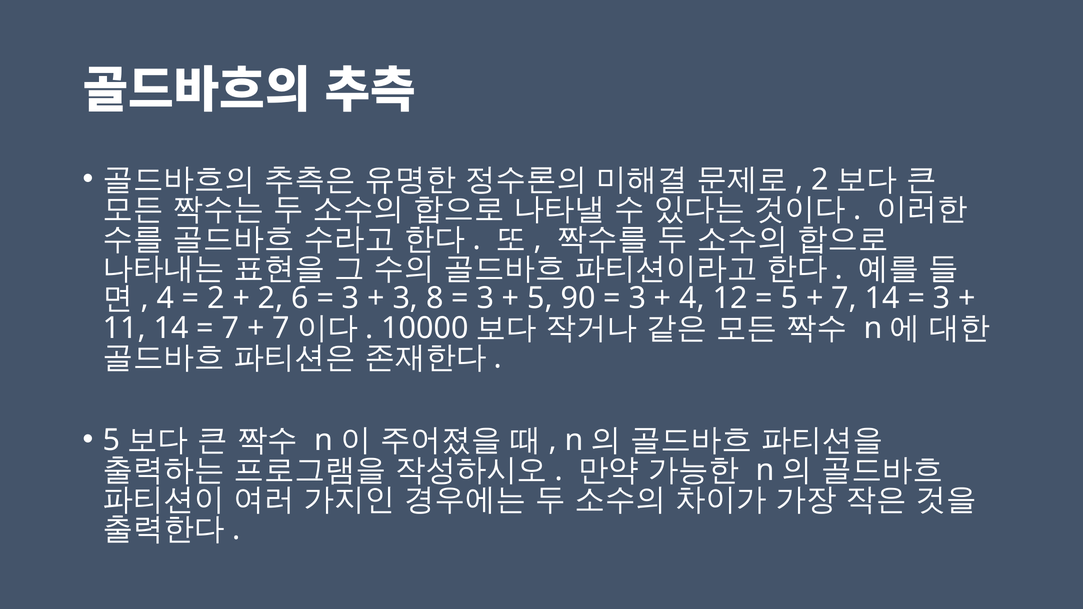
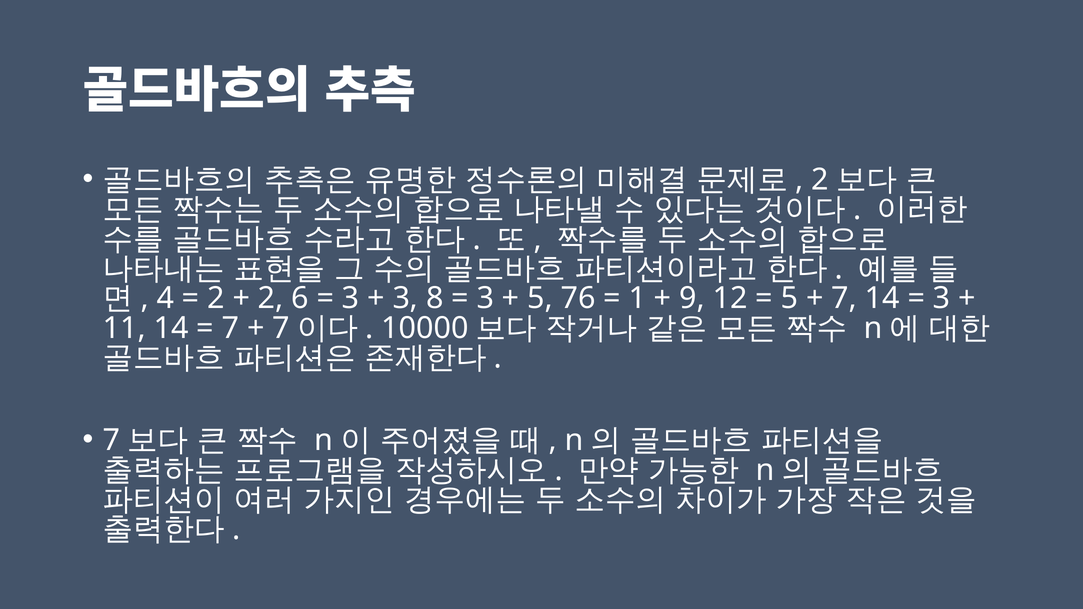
90: 90 -> 76
3 at (637, 298): 3 -> 1
4 at (692, 298): 4 -> 9
5 at (112, 441): 5 -> 7
